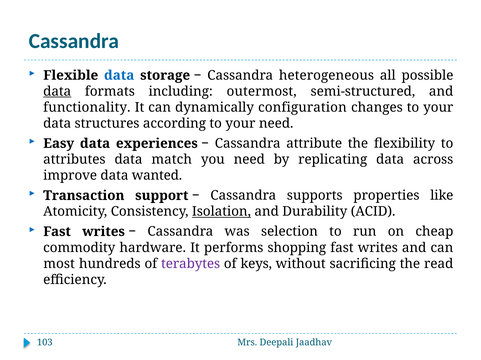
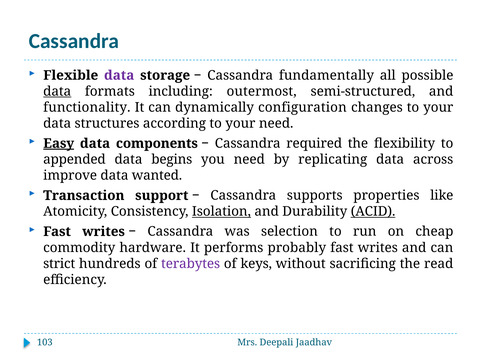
data at (119, 75) colour: blue -> purple
heterogeneous: heterogeneous -> fundamentally
Easy underline: none -> present
experiences: experiences -> components
attribute: attribute -> required
attributes: attributes -> appended
match: match -> begins
ACID underline: none -> present
shopping: shopping -> probably
most: most -> strict
